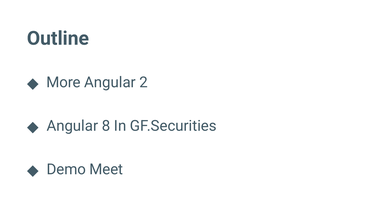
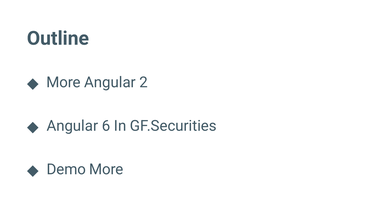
8: 8 -> 6
Demo Meet: Meet -> More
